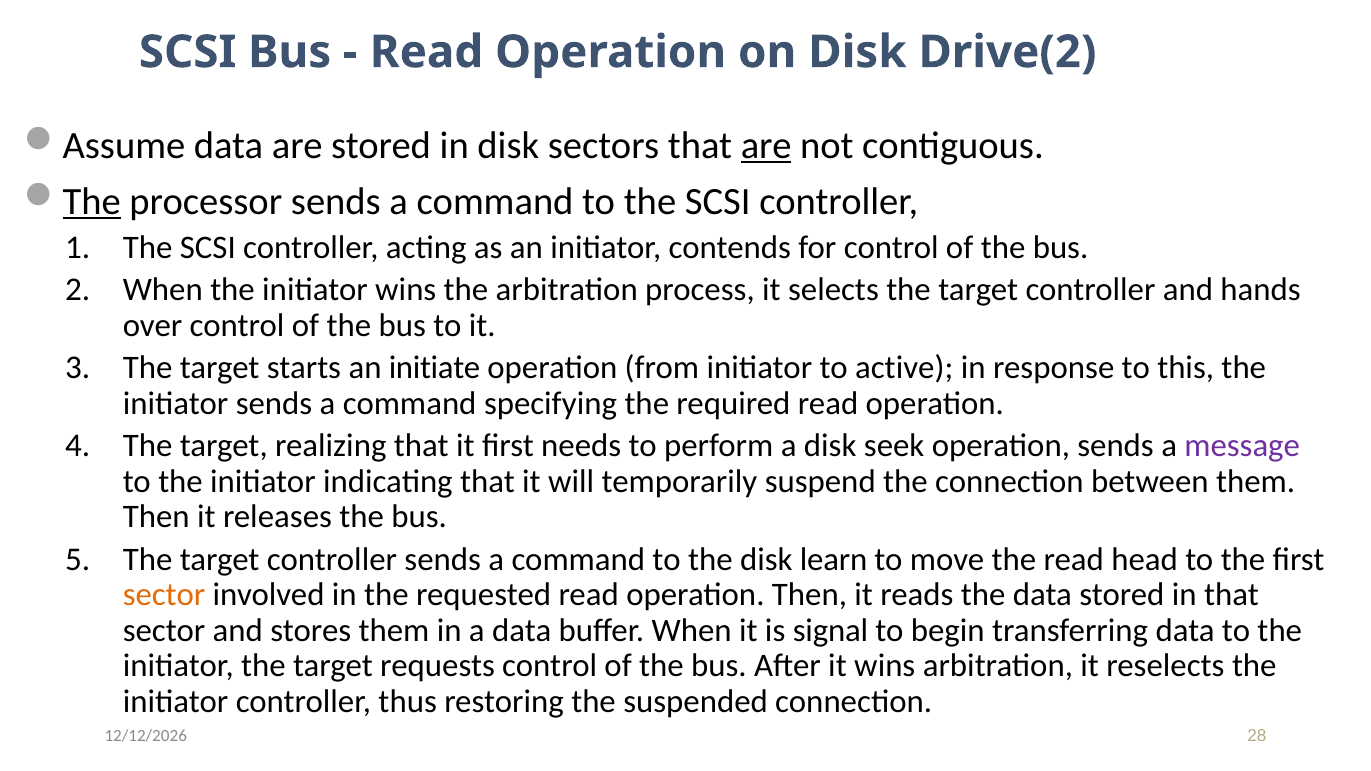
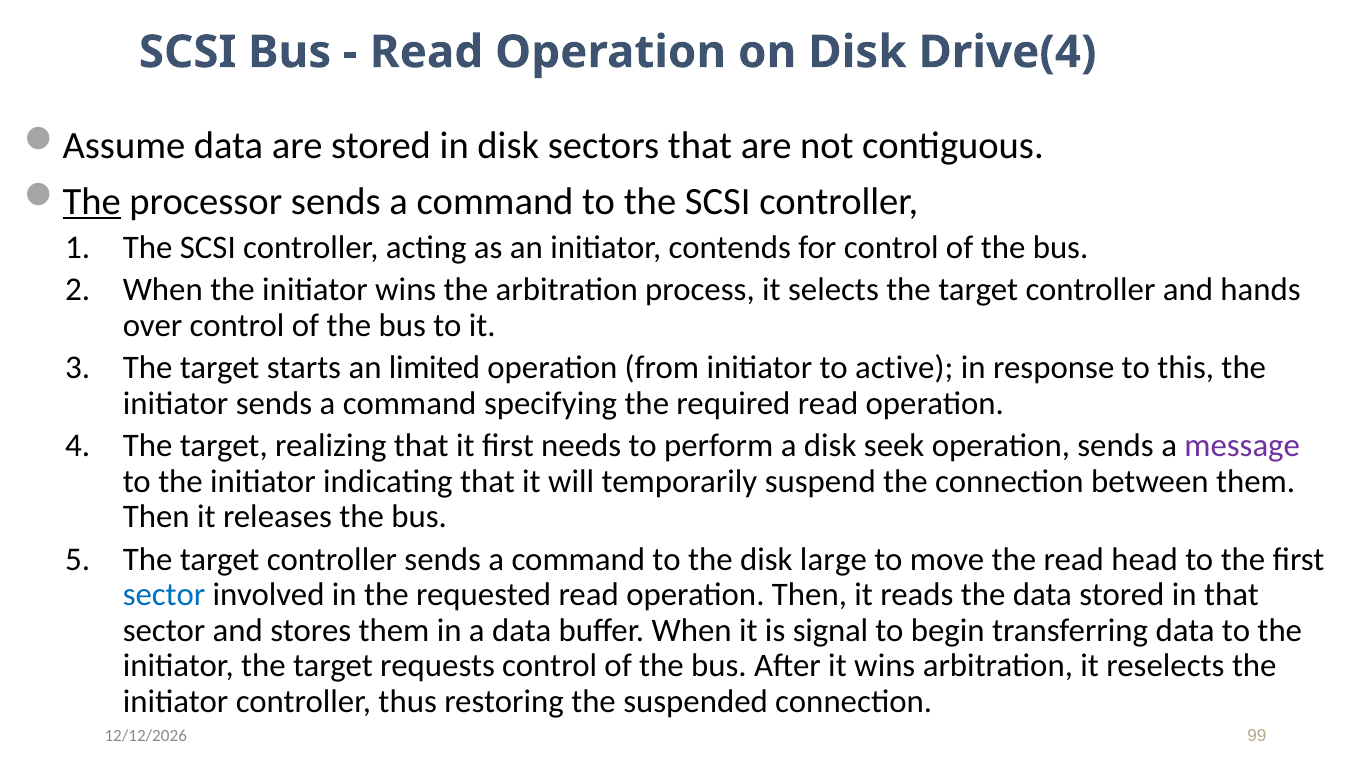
Drive(2: Drive(2 -> Drive(4
are at (766, 146) underline: present -> none
initiate: initiate -> limited
learn: learn -> large
sector at (164, 595) colour: orange -> blue
28: 28 -> 99
